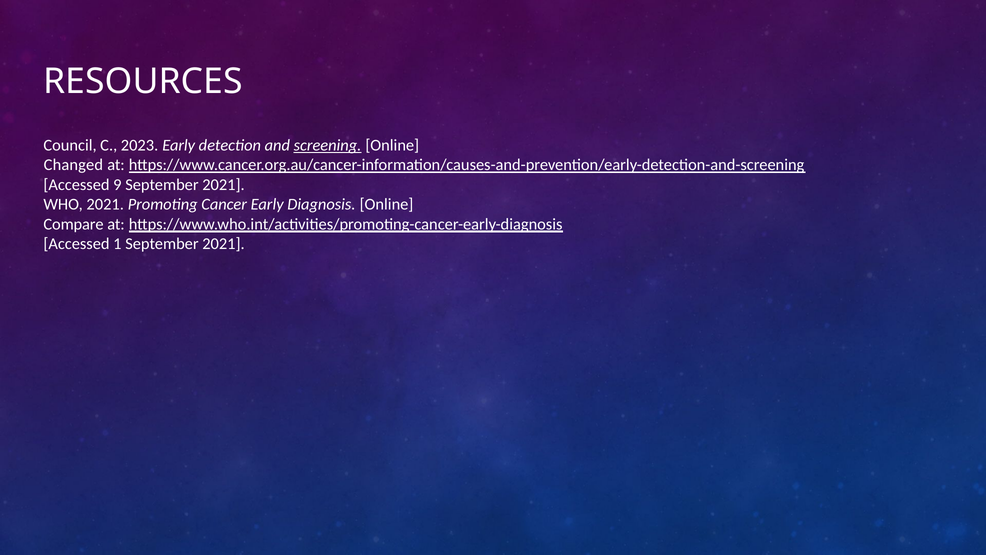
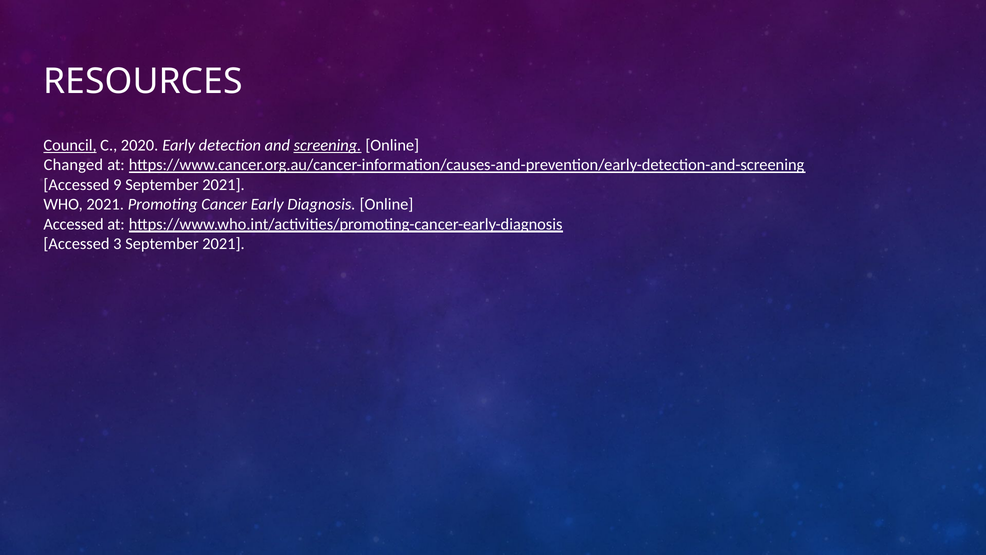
Council underline: none -> present
2023: 2023 -> 2020
Compare at (74, 224): Compare -> Accessed
1: 1 -> 3
